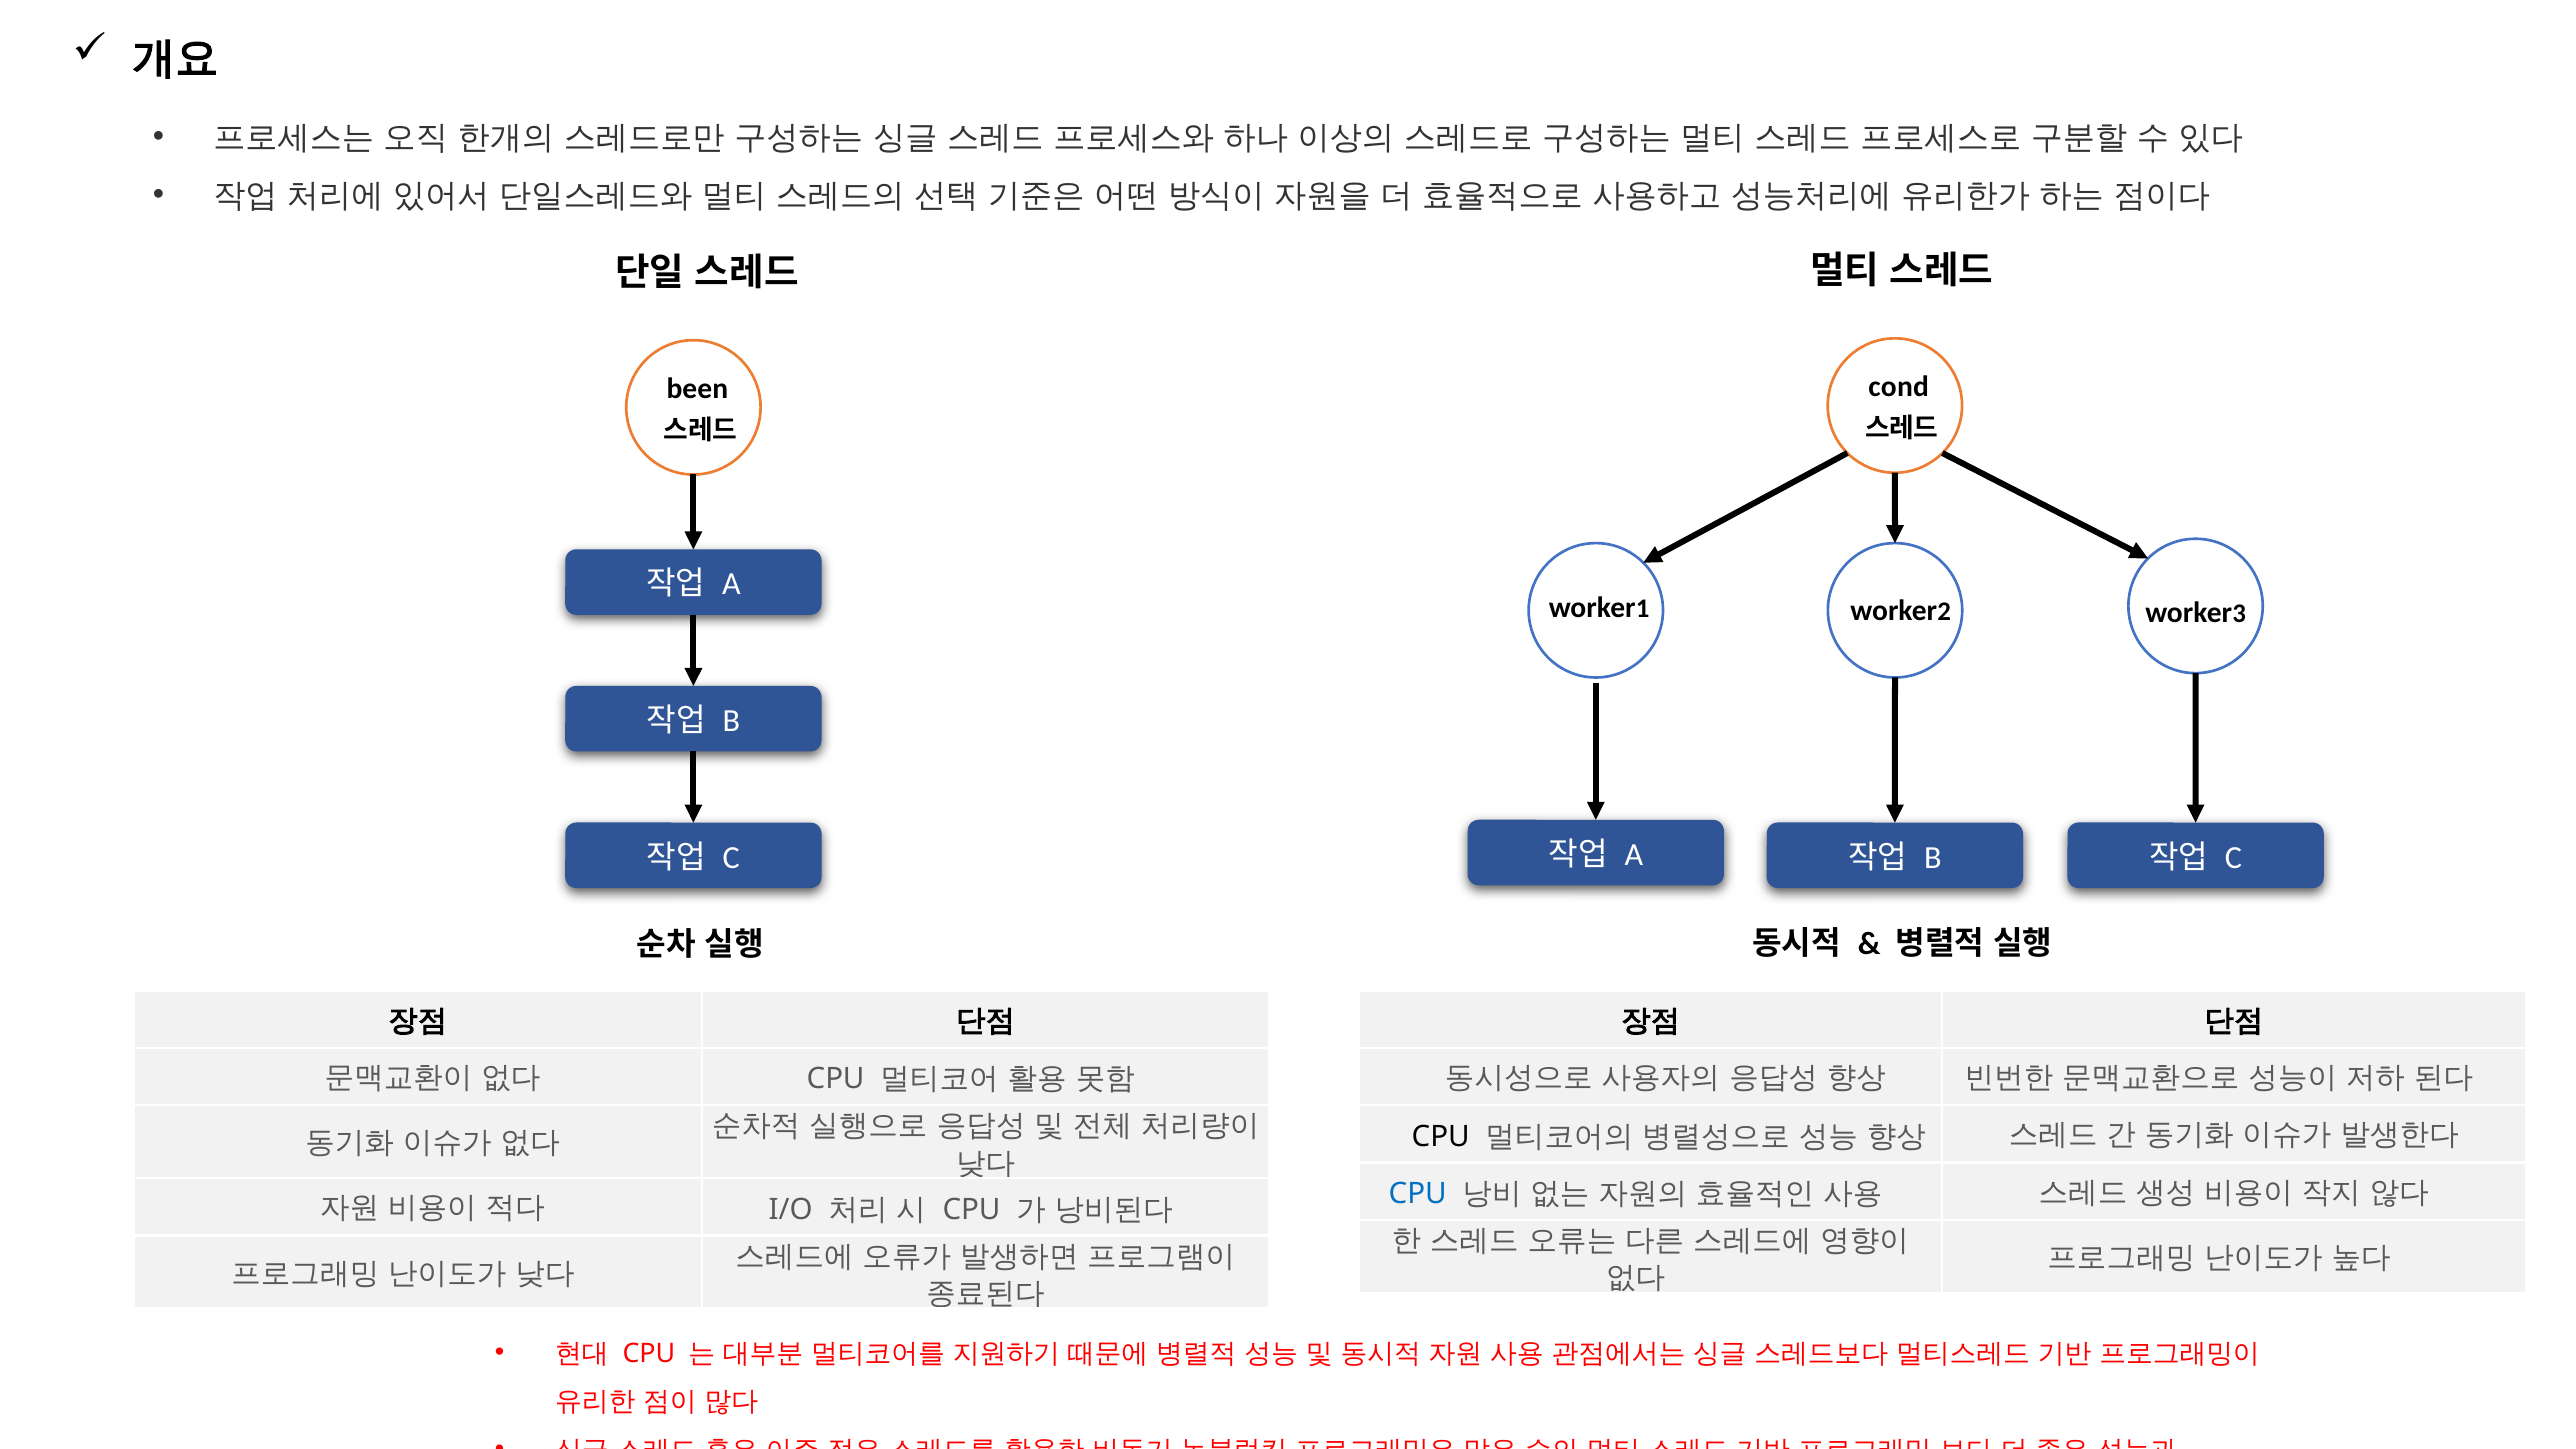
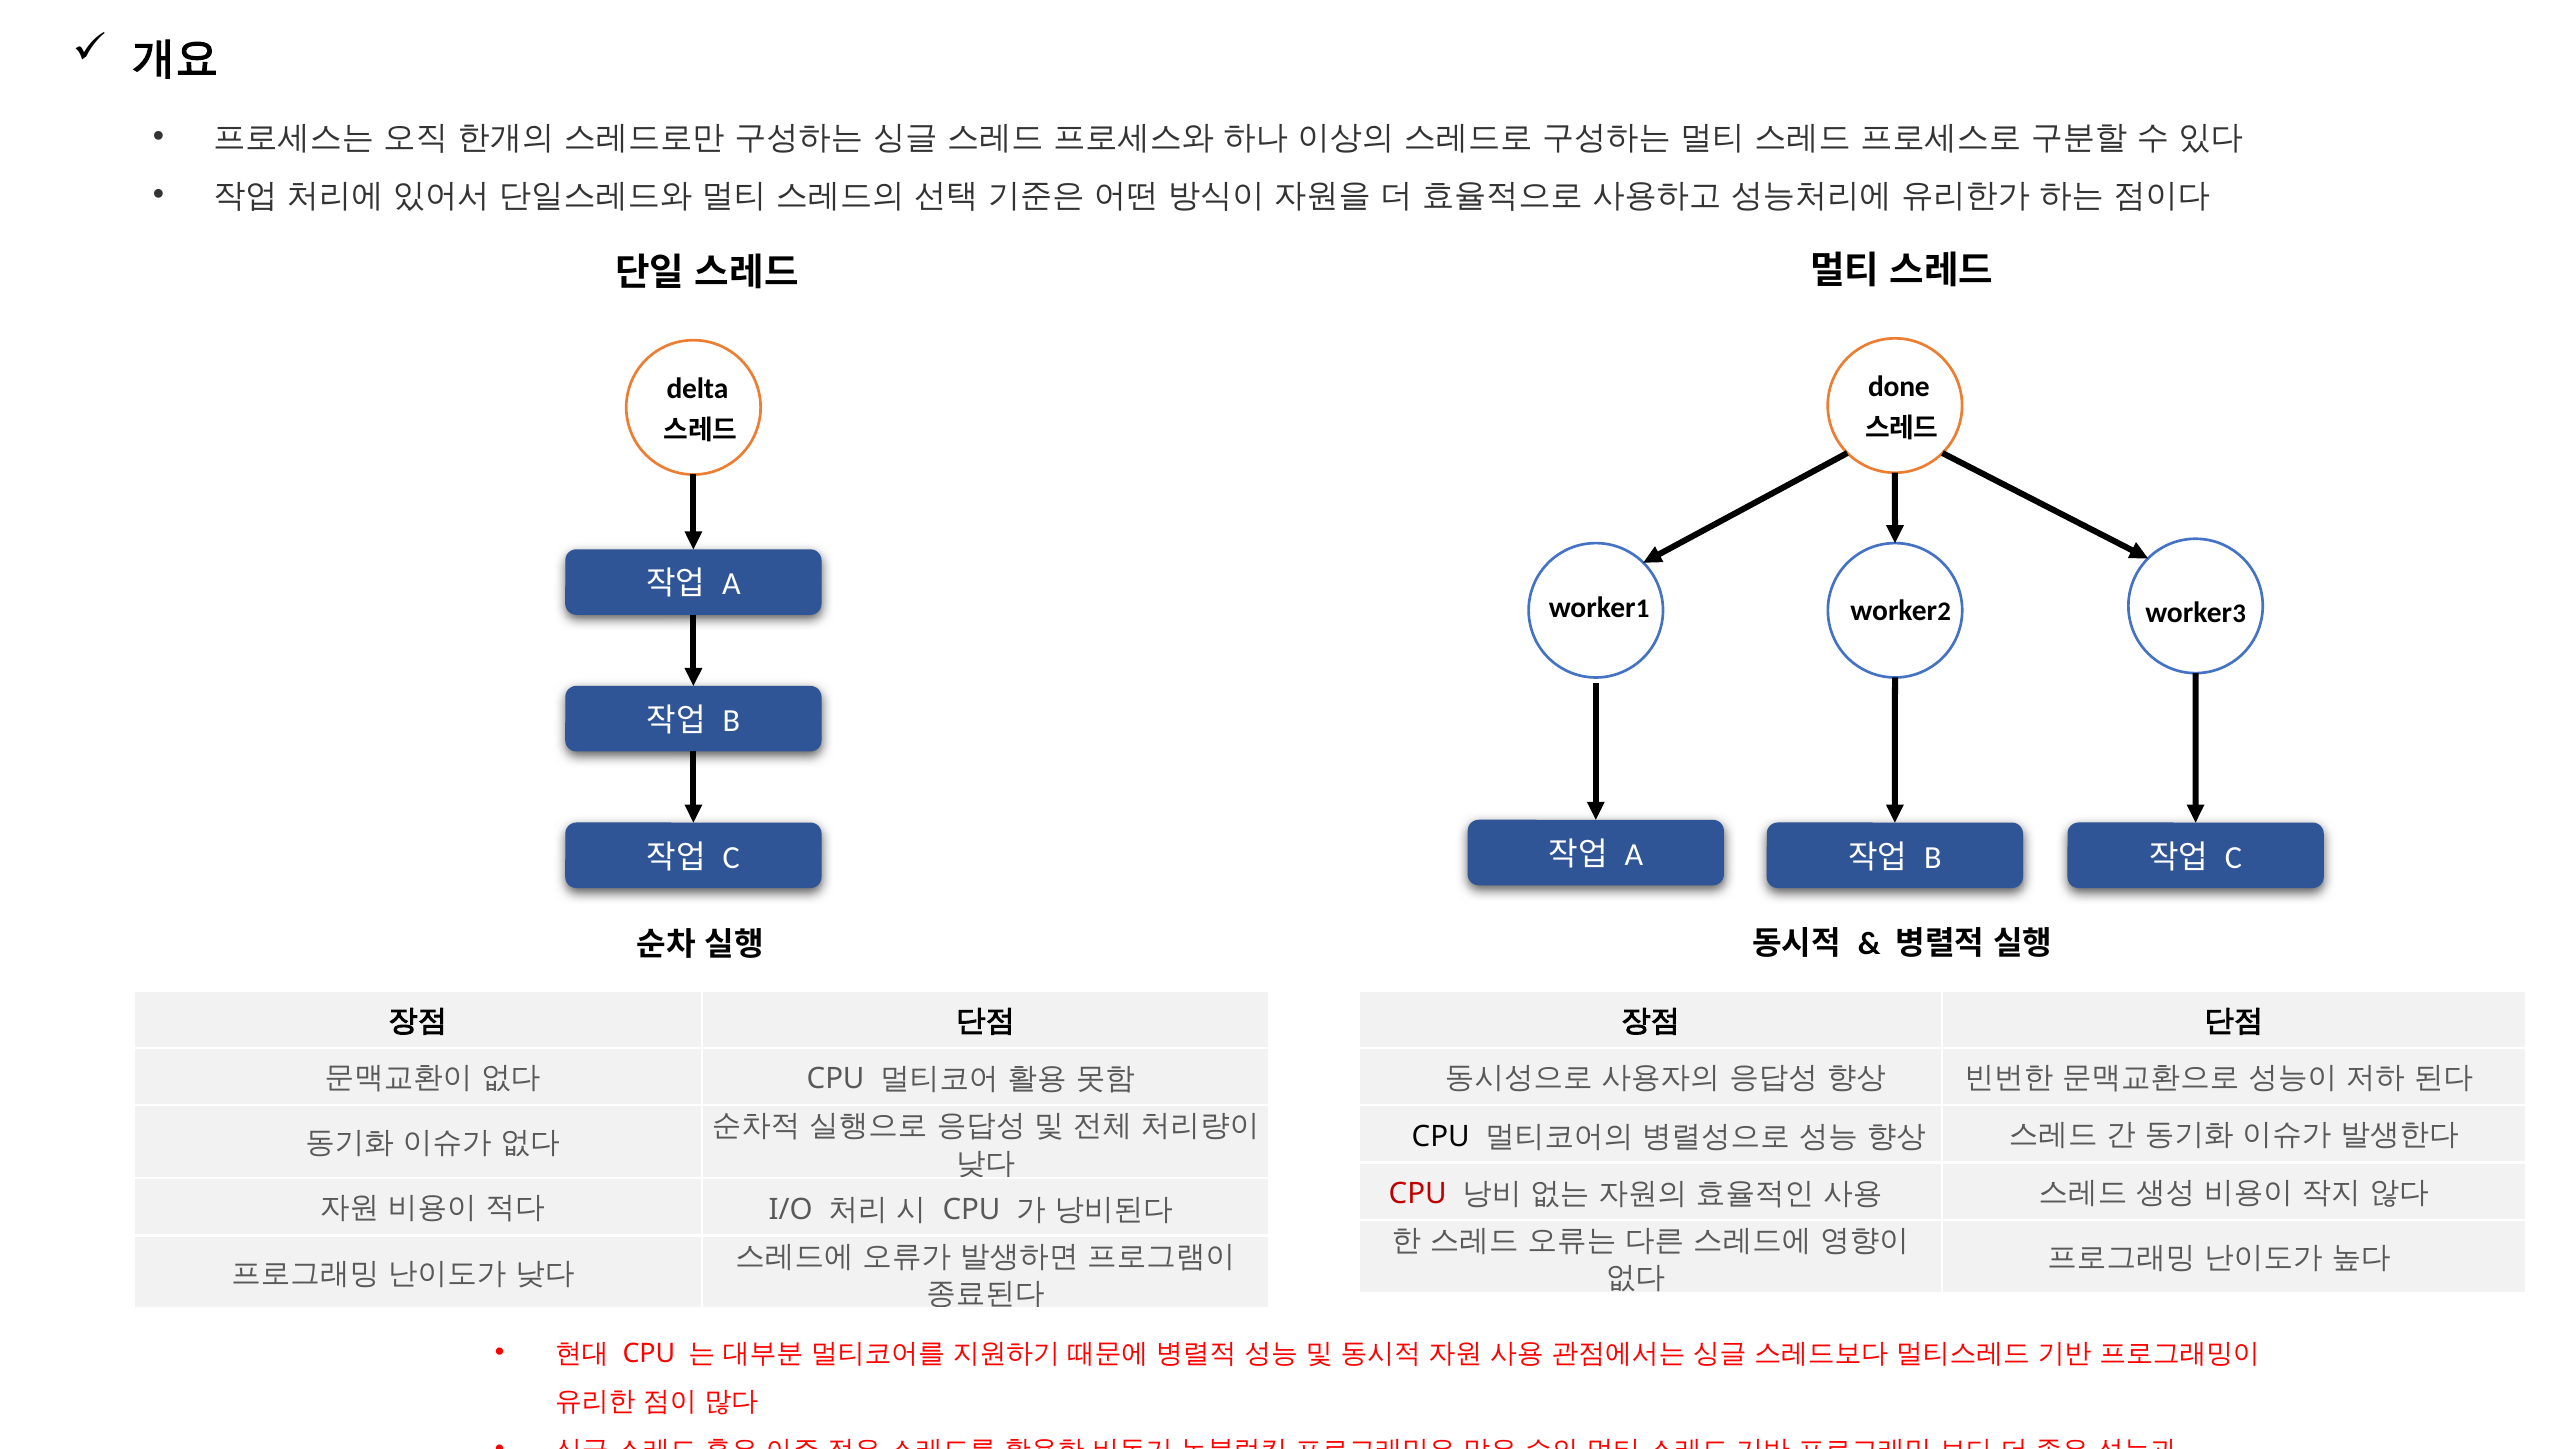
cond: cond -> done
been: been -> delta
CPU at (1418, 1194) colour: blue -> red
